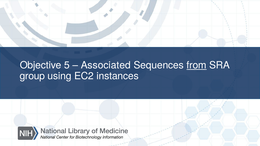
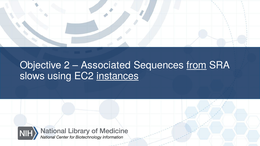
5: 5 -> 2
group: group -> slows
instances underline: none -> present
